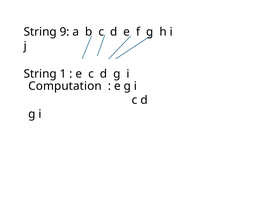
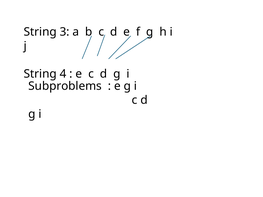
9: 9 -> 3
1: 1 -> 4
Computation: Computation -> Subproblems
